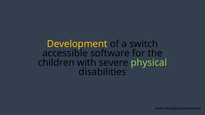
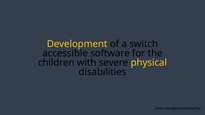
physical colour: light green -> yellow
